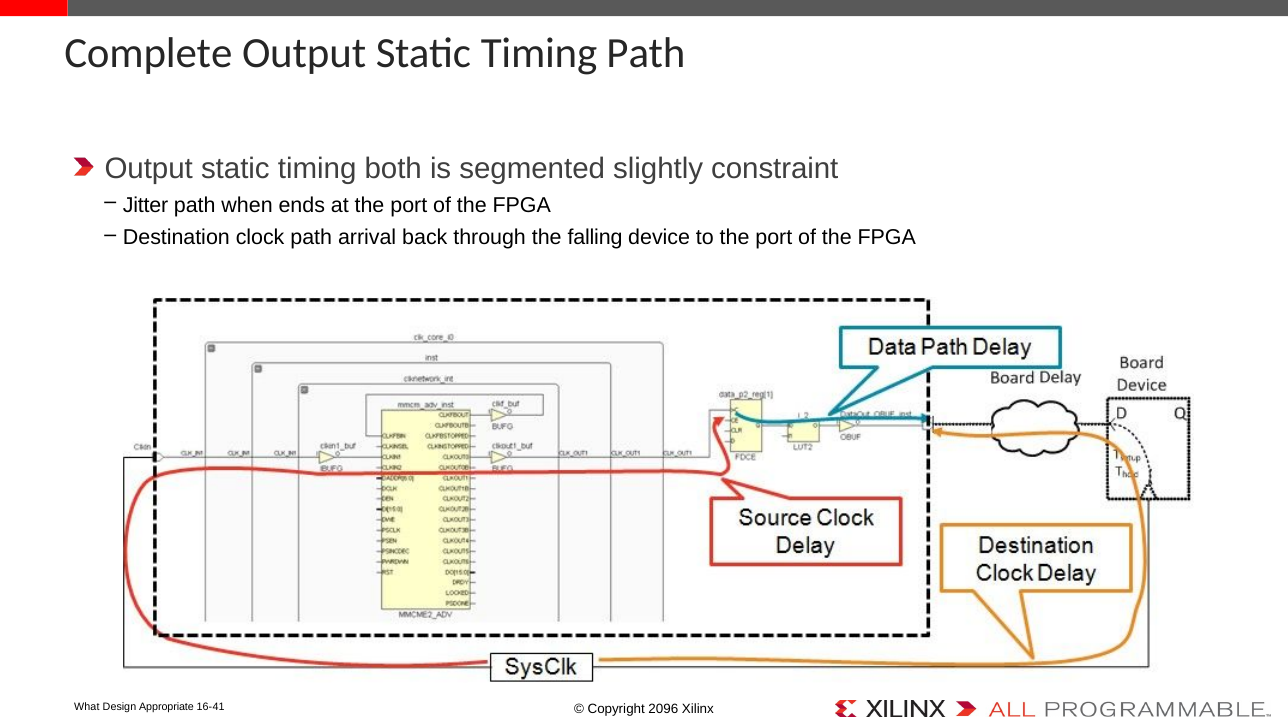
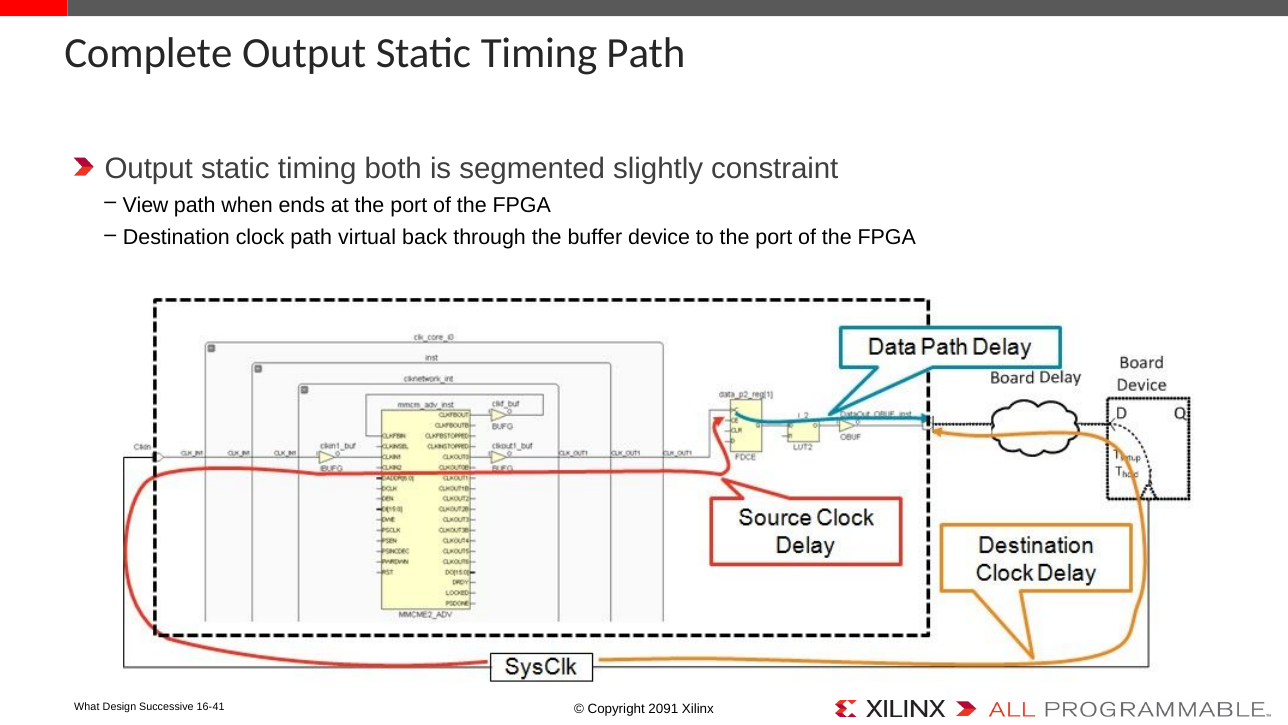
Jitter: Jitter -> View
arrival: arrival -> virtual
falling: falling -> buffer
Appropriate: Appropriate -> Successive
2096: 2096 -> 2091
